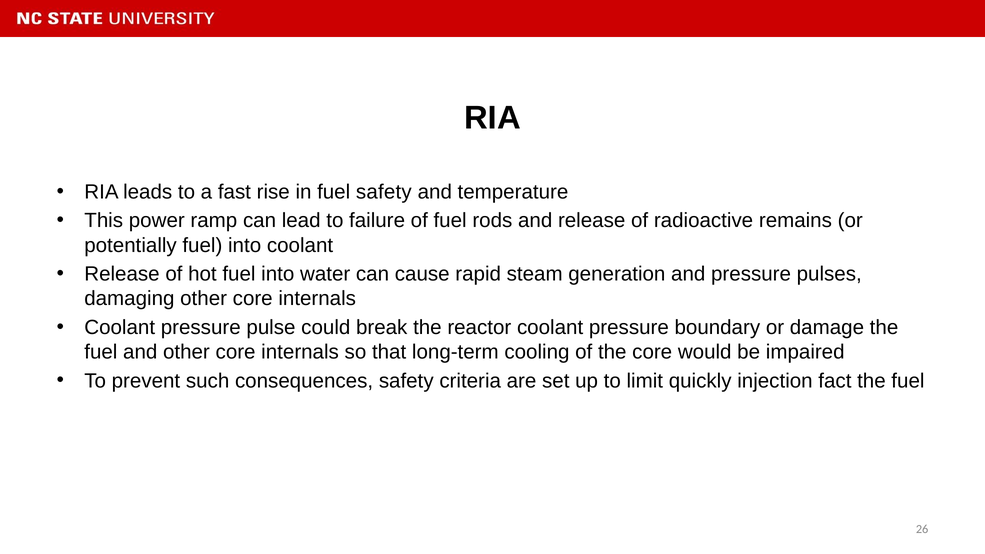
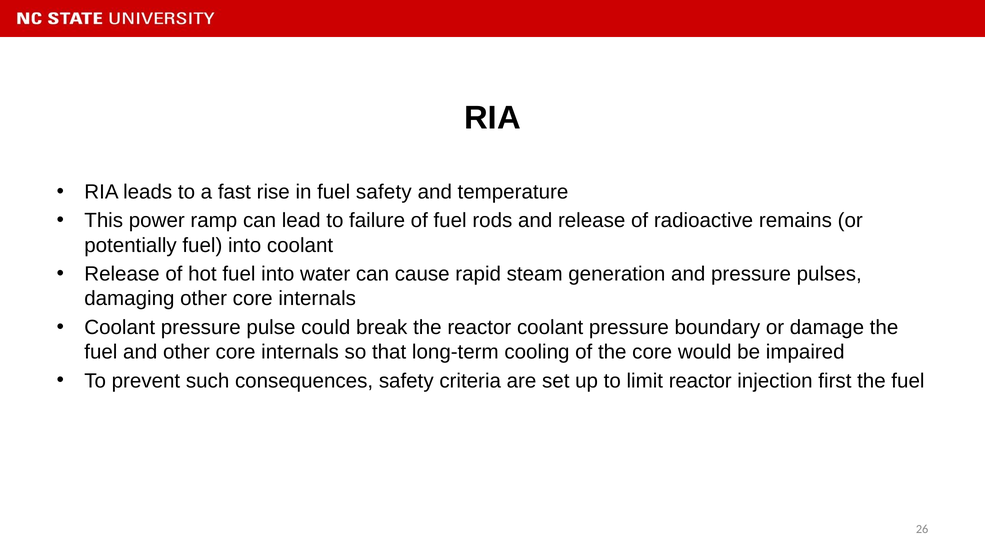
limit quickly: quickly -> reactor
fact: fact -> first
